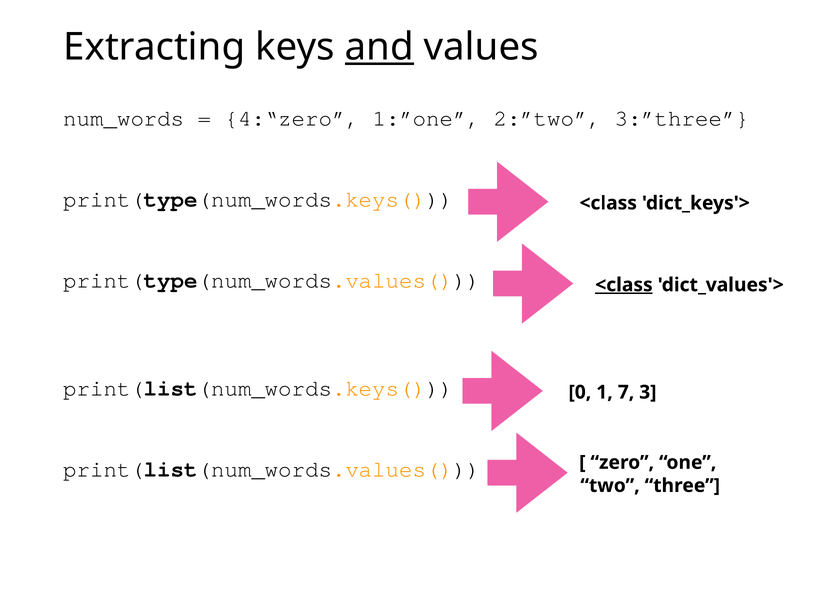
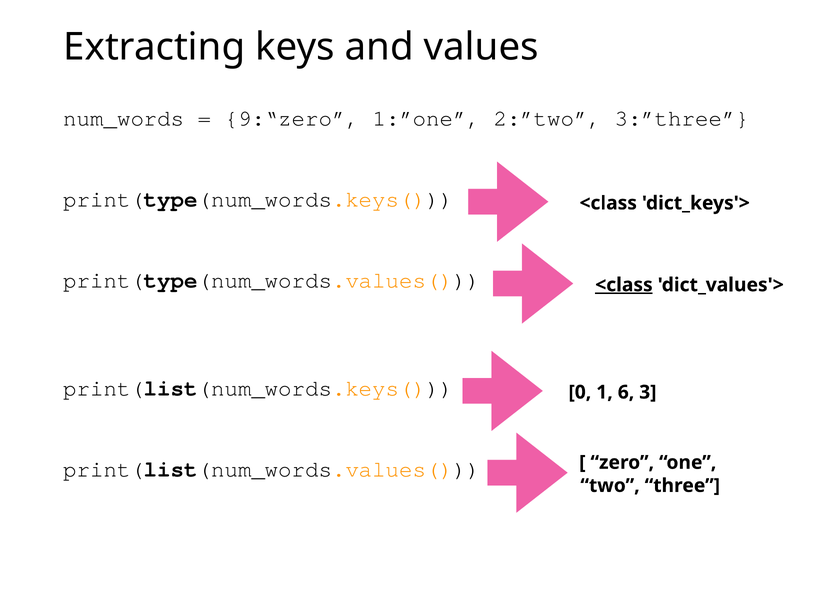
and underline: present -> none
4:“zero: 4:“zero -> 9:“zero
7: 7 -> 6
